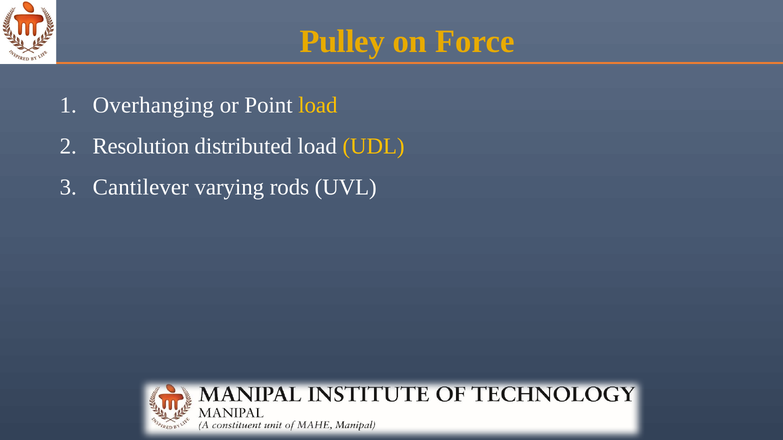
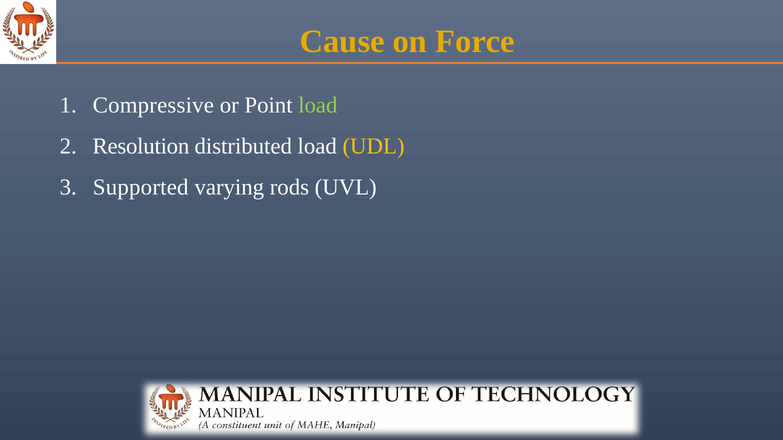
Pulley: Pulley -> Cause
Overhanging: Overhanging -> Compressive
load at (318, 105) colour: yellow -> light green
Cantilever: Cantilever -> Supported
